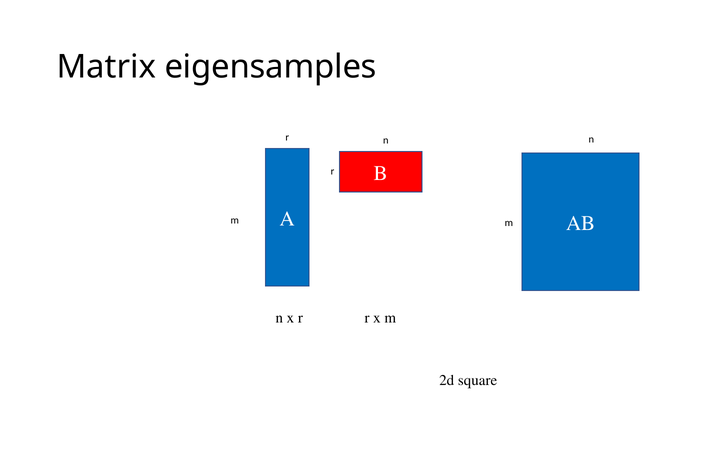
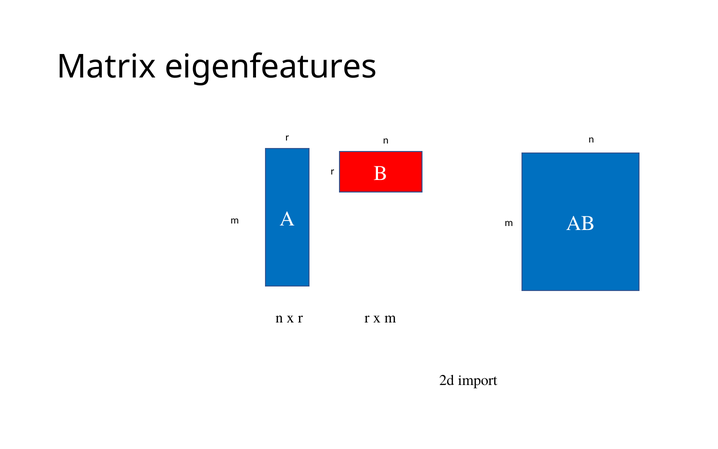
eigensamples: eigensamples -> eigenfeatures
square: square -> import
